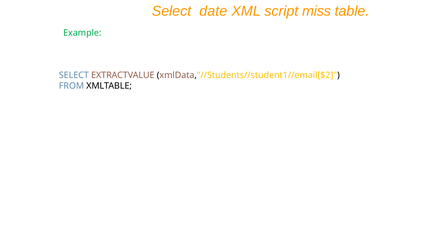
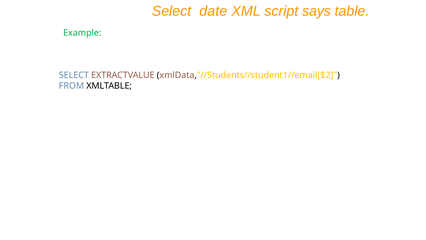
miss: miss -> says
